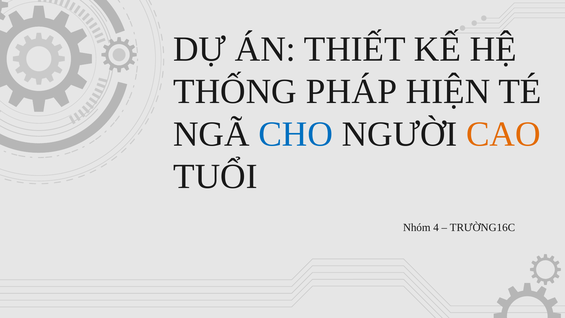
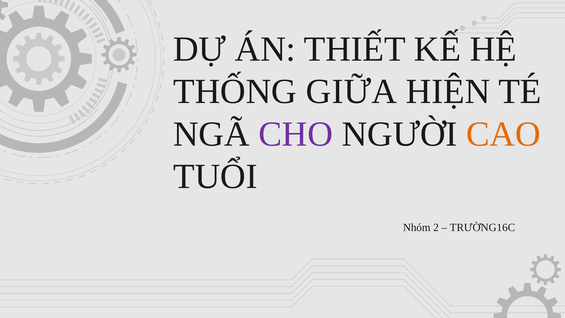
PHÁP: PHÁP -> GIỮA
CHO colour: blue -> purple
4: 4 -> 2
